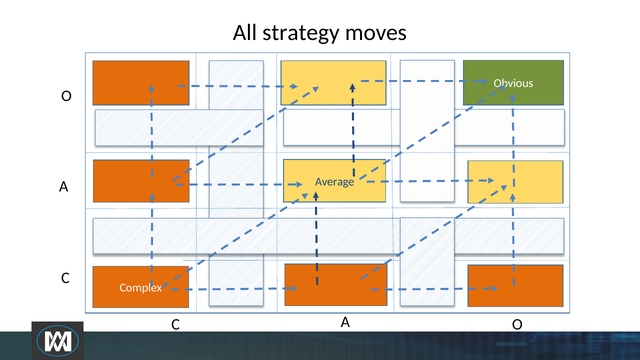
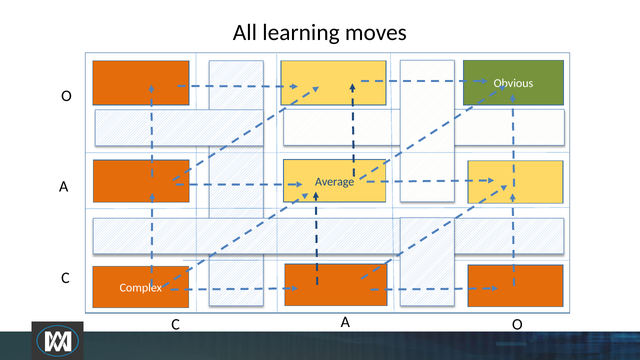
strategy: strategy -> learning
